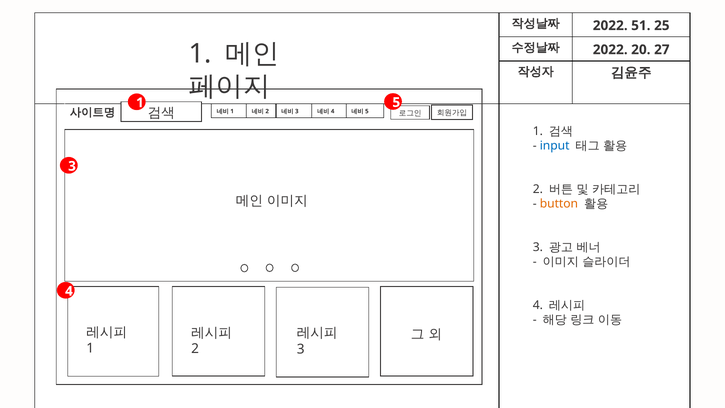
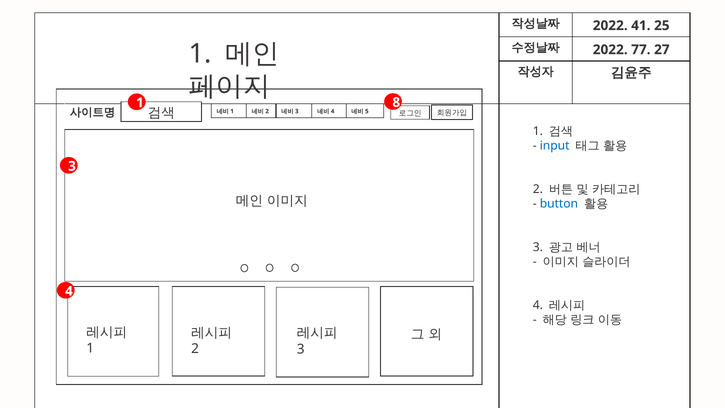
51: 51 -> 41
20: 20 -> 77
1 5: 5 -> 8
button colour: orange -> blue
